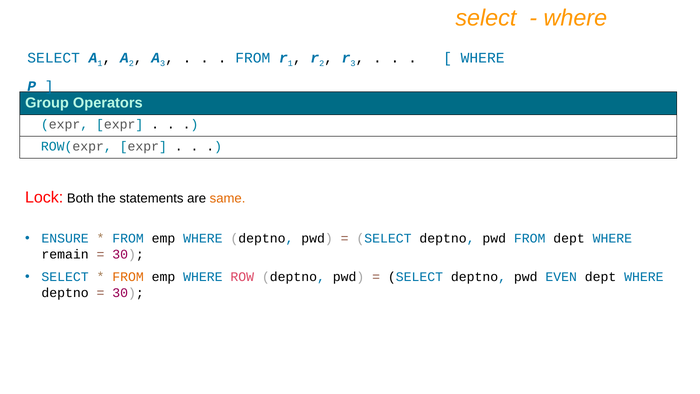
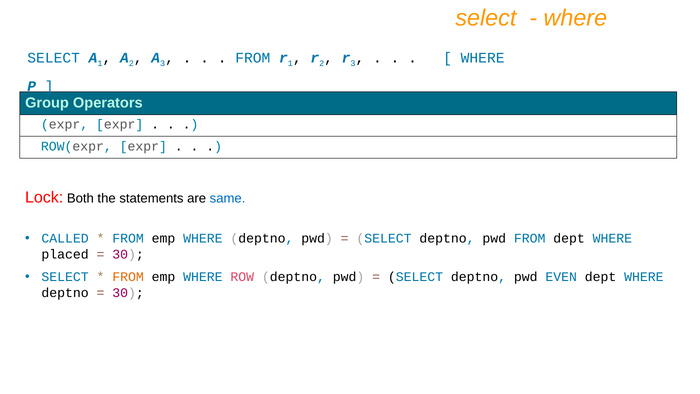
same colour: orange -> blue
ENSURE: ENSURE -> CALLED
remain: remain -> placed
